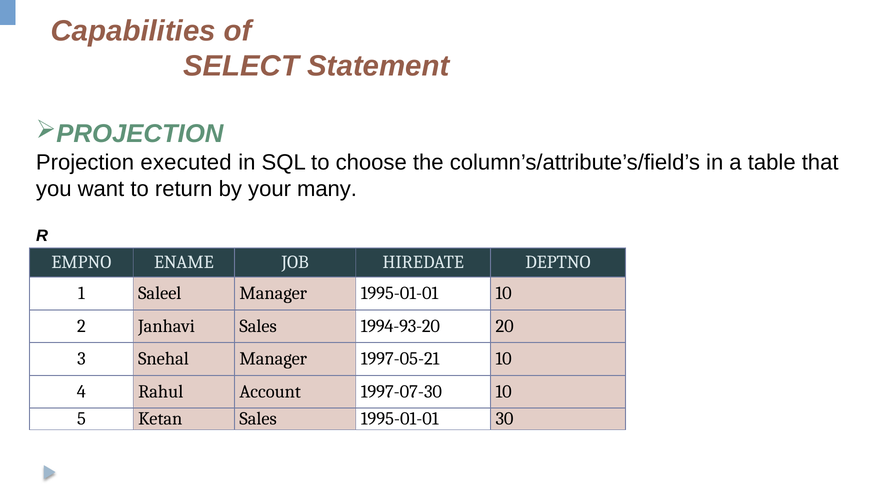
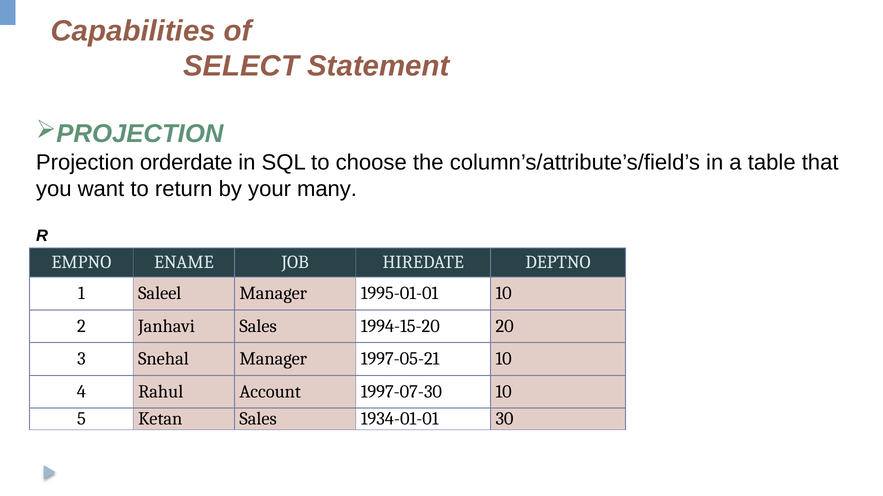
executed: executed -> orderdate
1994-93-20: 1994-93-20 -> 1994-15-20
Sales 1995-01-01: 1995-01-01 -> 1934-01-01
